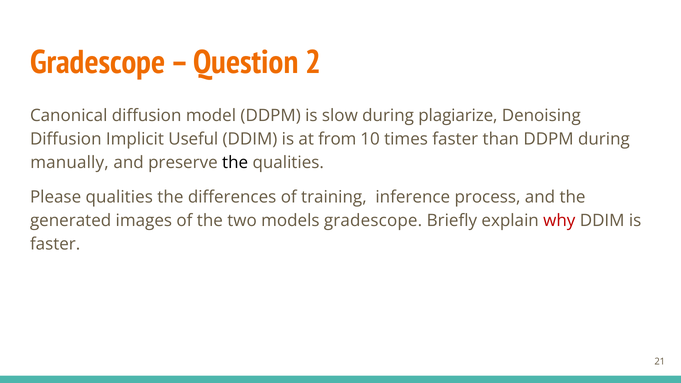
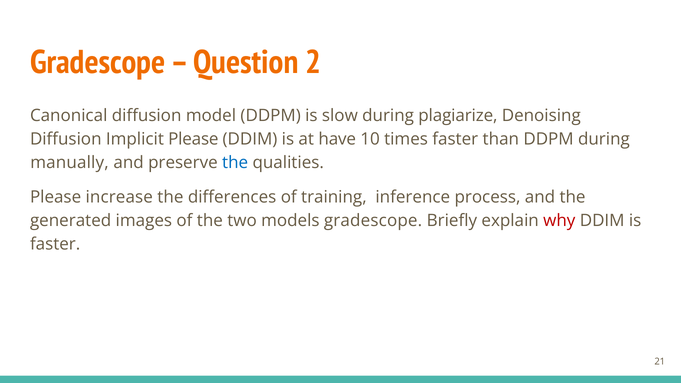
Implicit Useful: Useful -> Please
from: from -> have
the at (235, 163) colour: black -> blue
Please qualities: qualities -> increase
